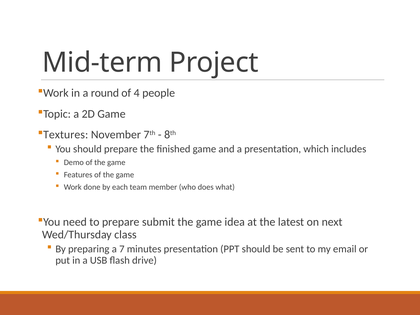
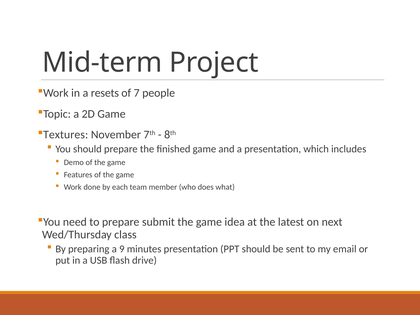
round: round -> resets
4: 4 -> 7
7: 7 -> 9
